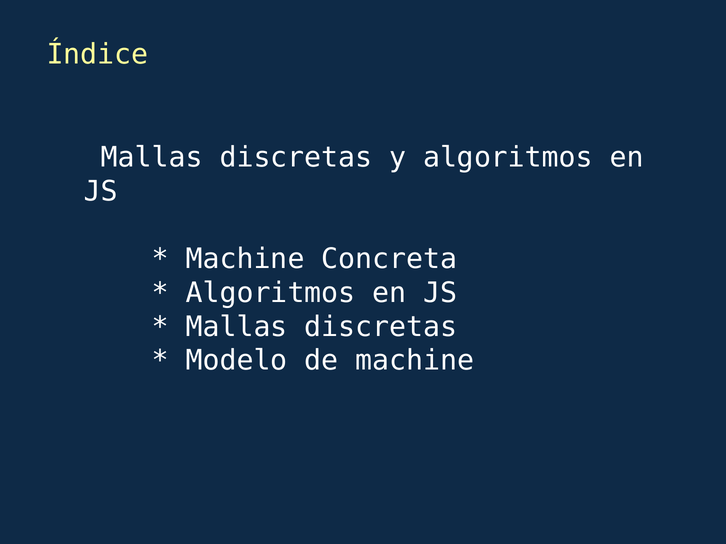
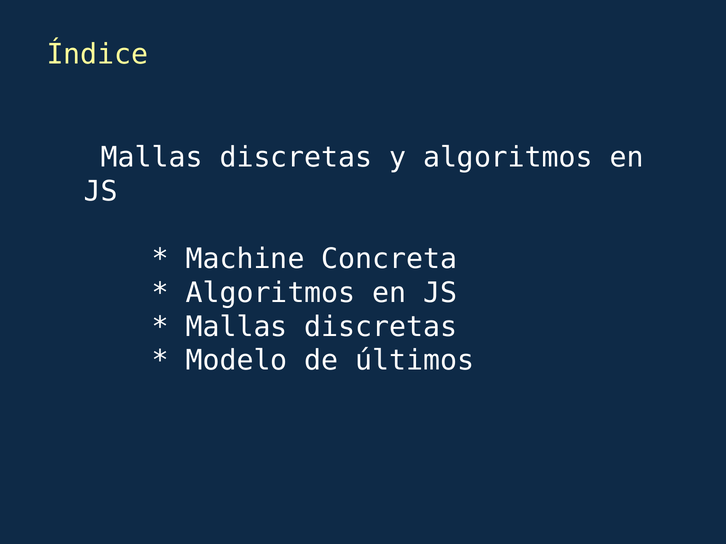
de machine: machine -> últimos
